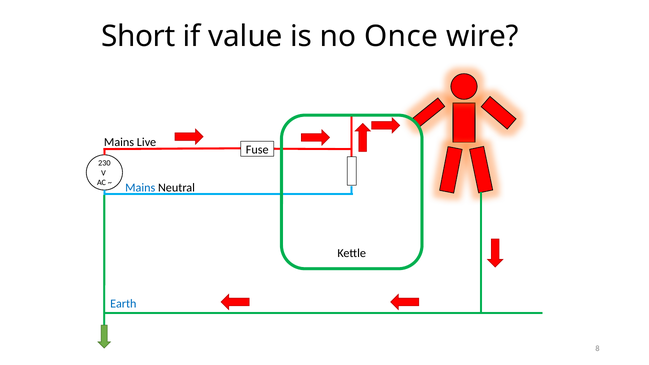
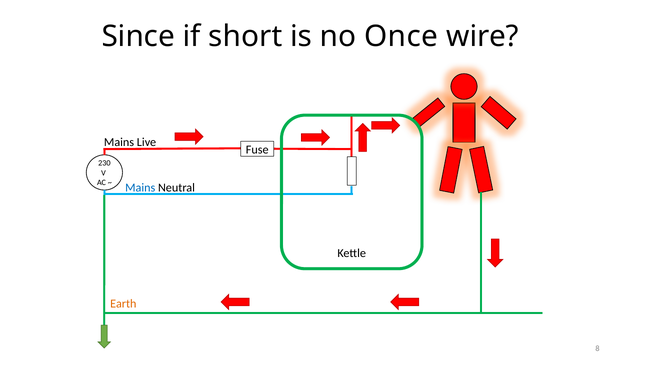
Short: Short -> Since
value: value -> short
Earth colour: blue -> orange
